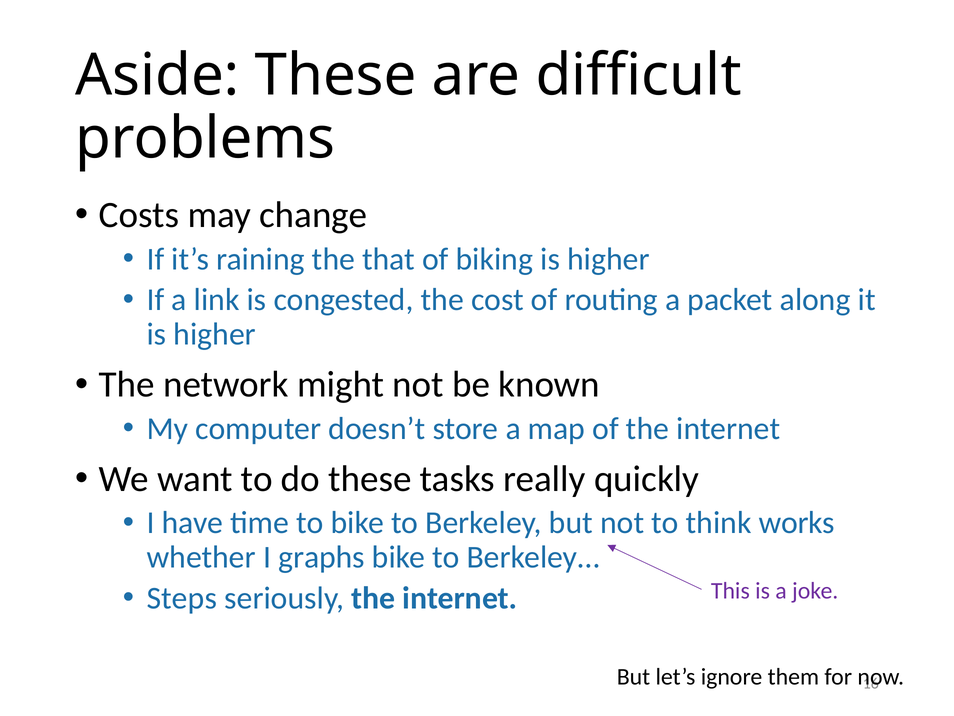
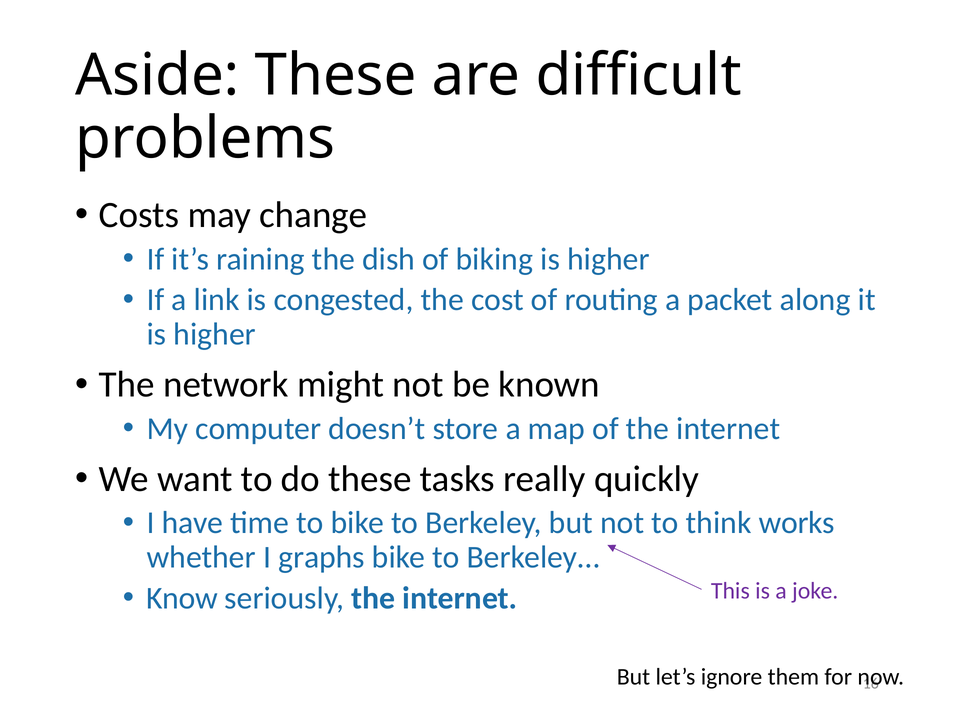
that: that -> dish
Steps: Steps -> Know
